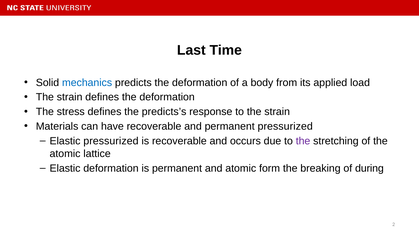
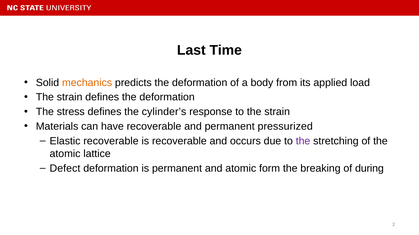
mechanics colour: blue -> orange
predicts’s: predicts’s -> cylinder’s
Elastic pressurized: pressurized -> recoverable
Elastic at (65, 169): Elastic -> Defect
